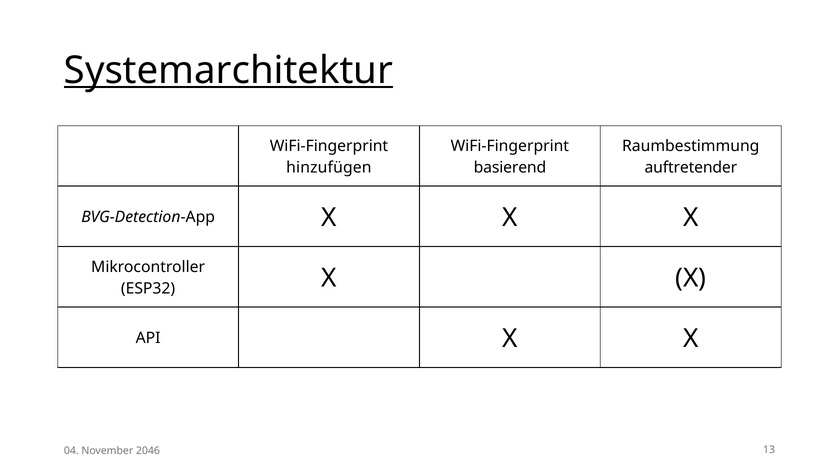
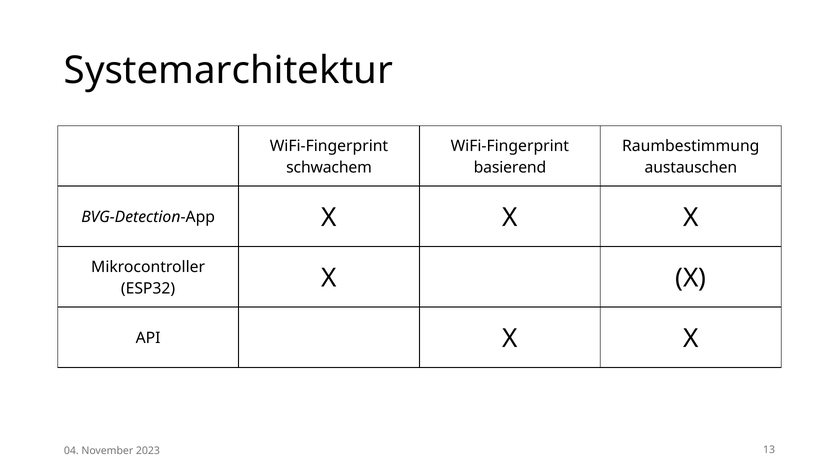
Systemarchitektur underline: present -> none
hinzufügen: hinzufügen -> schwachem
auftretender: auftretender -> austauschen
2046: 2046 -> 2023
